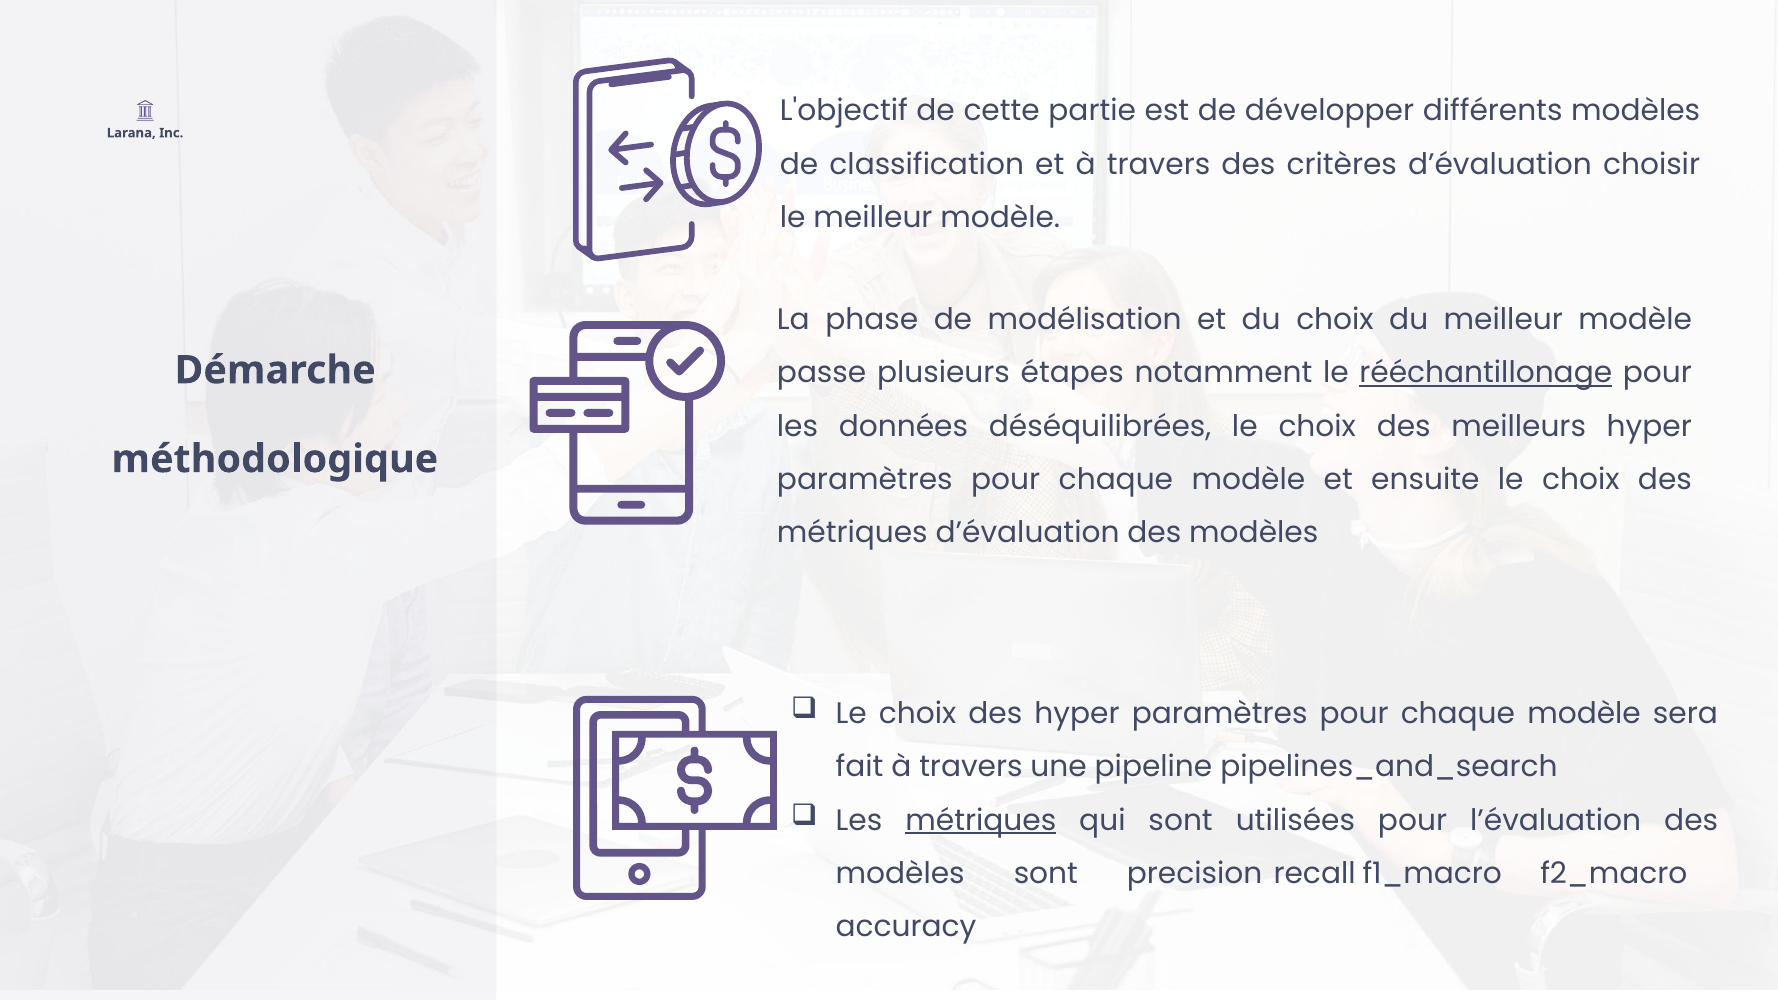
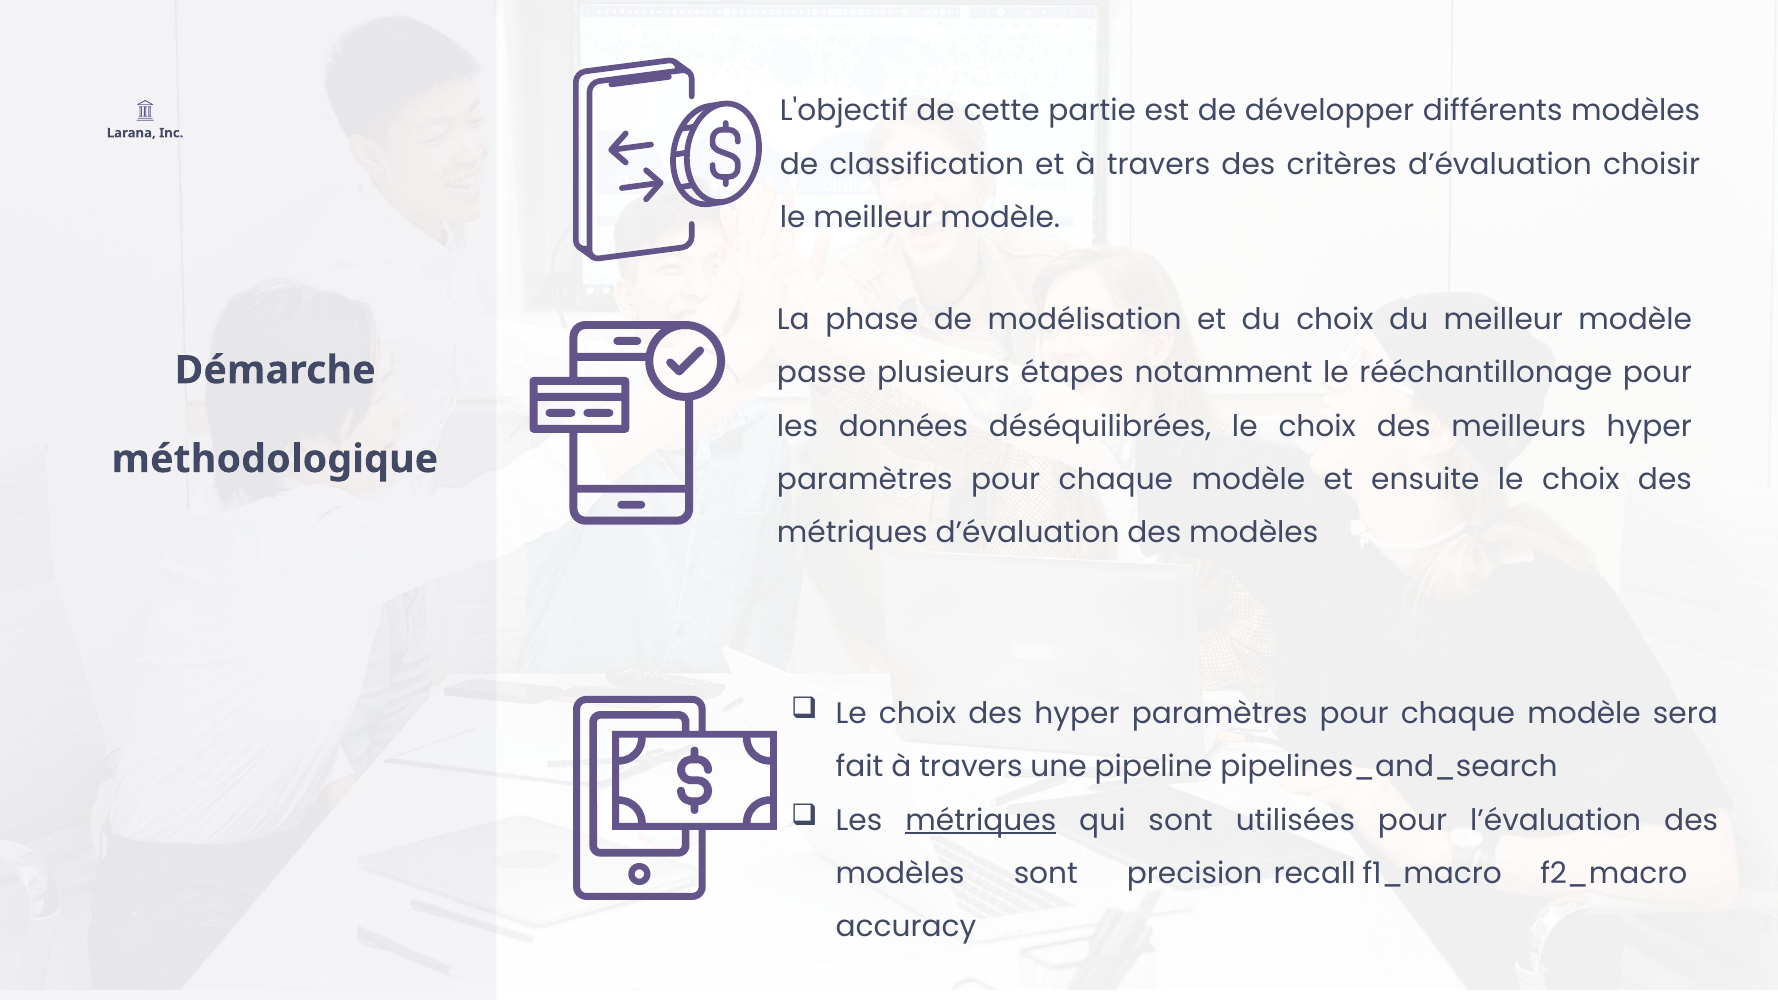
rééchantillonage underline: present -> none
